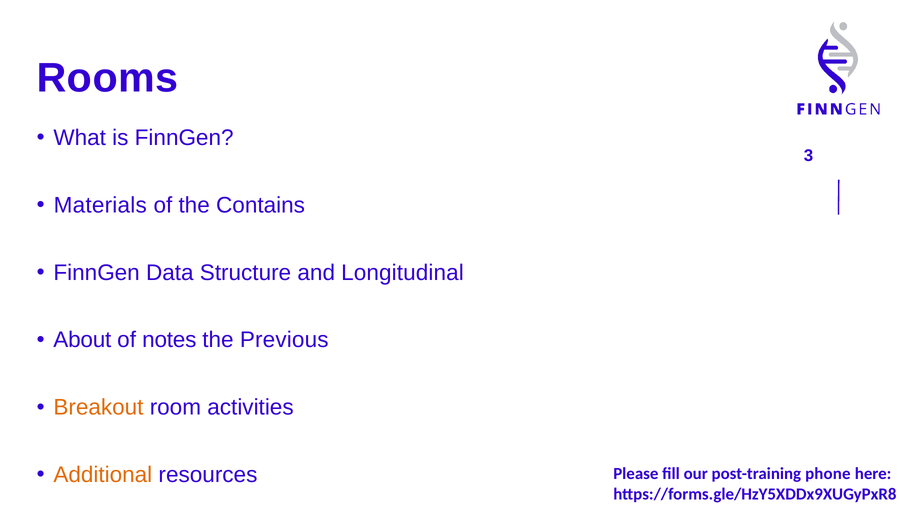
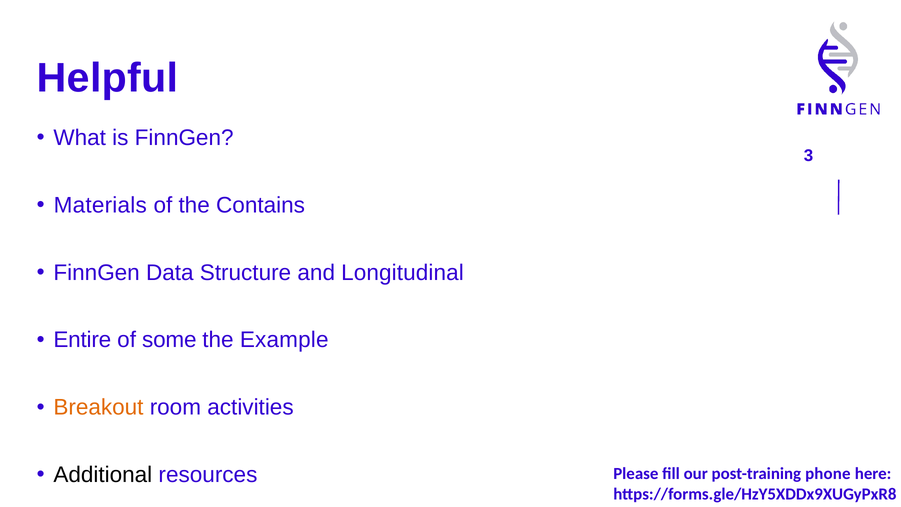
Rooms: Rooms -> Helpful
About: About -> Entire
notes: notes -> some
Previous: Previous -> Example
Additional colour: orange -> black
